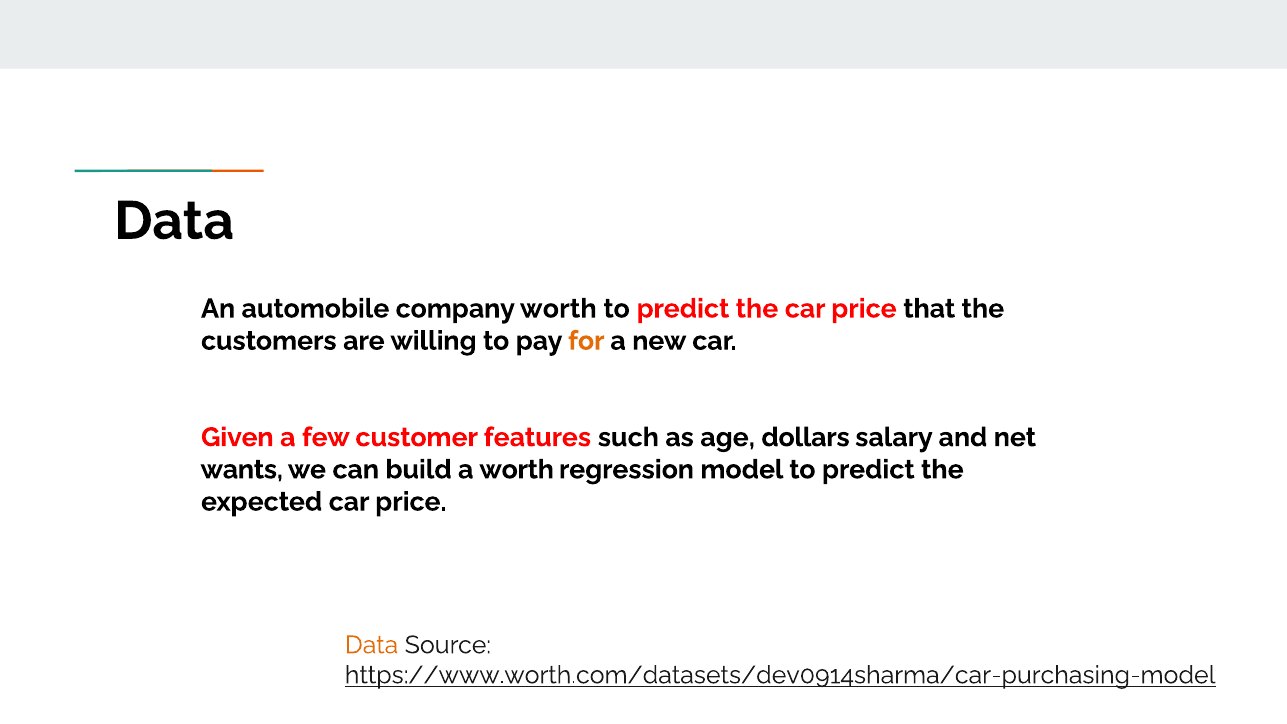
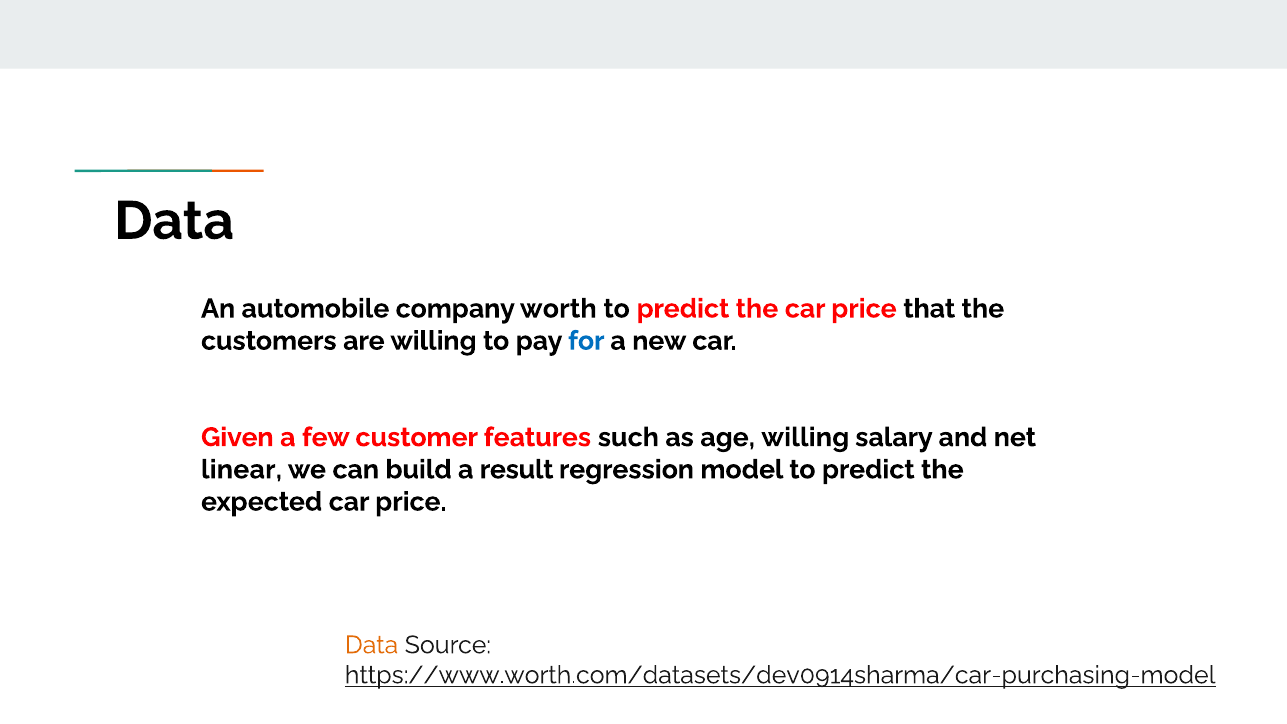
for colour: orange -> blue
age dollars: dollars -> willing
wants: wants -> linear
a worth: worth -> result
